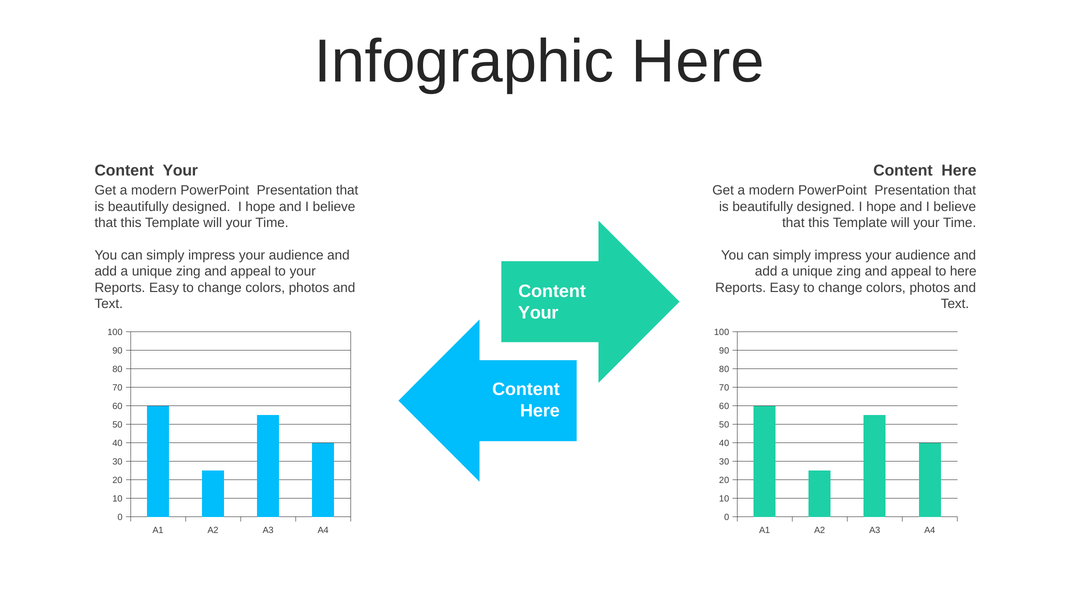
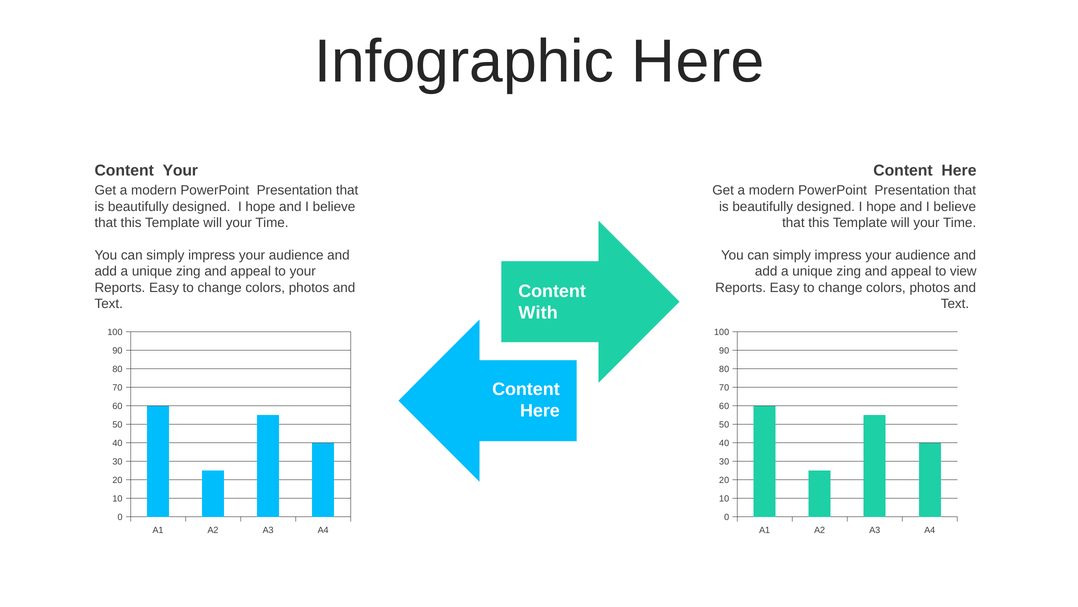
to here: here -> view
Your at (538, 313): Your -> With
